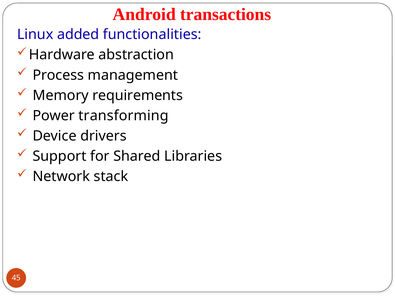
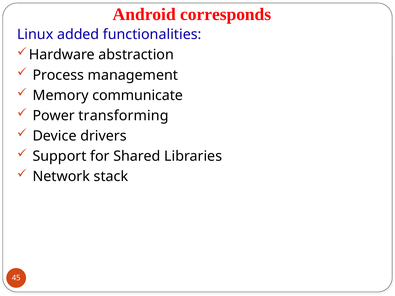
transactions: transactions -> corresponds
requirements: requirements -> communicate
